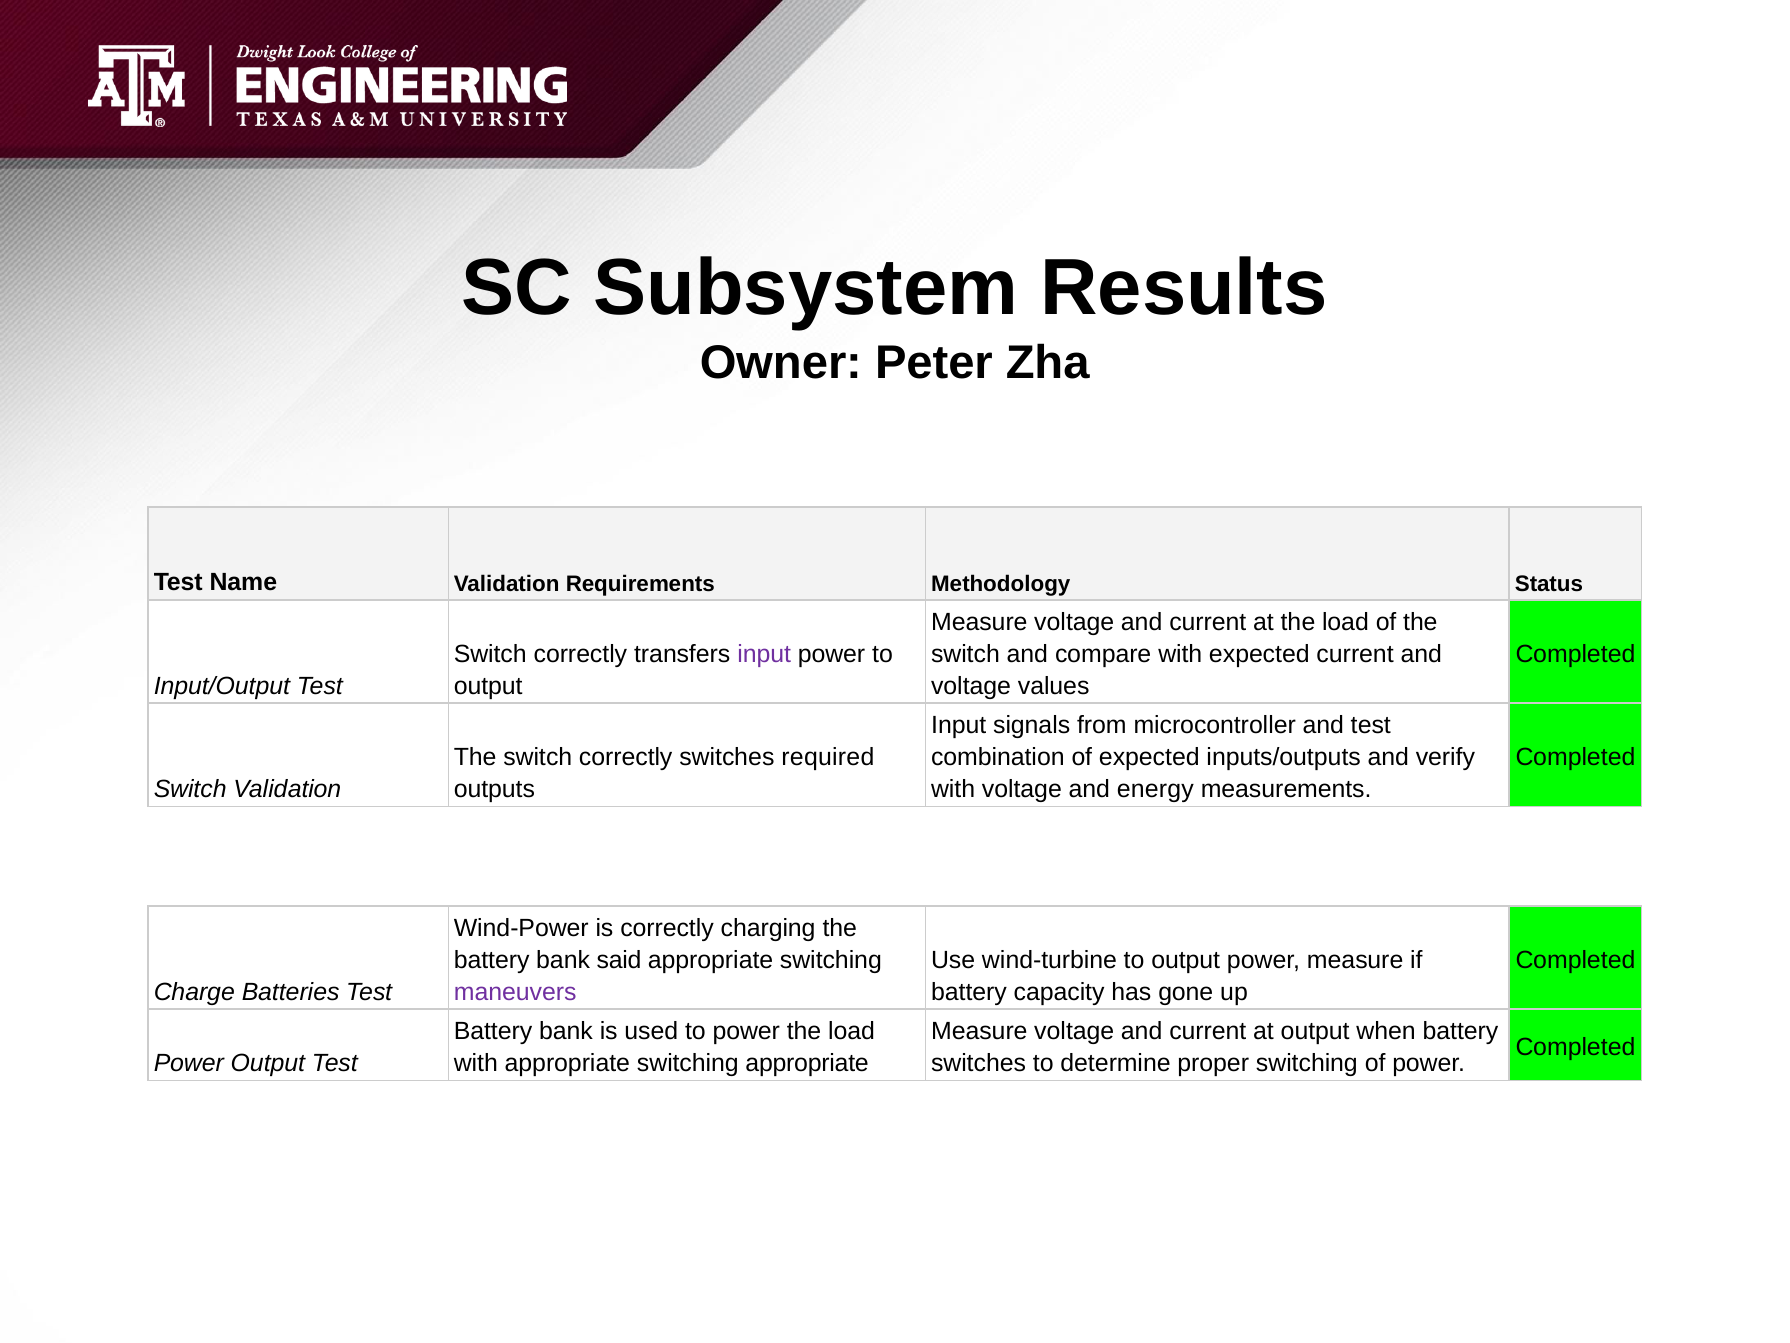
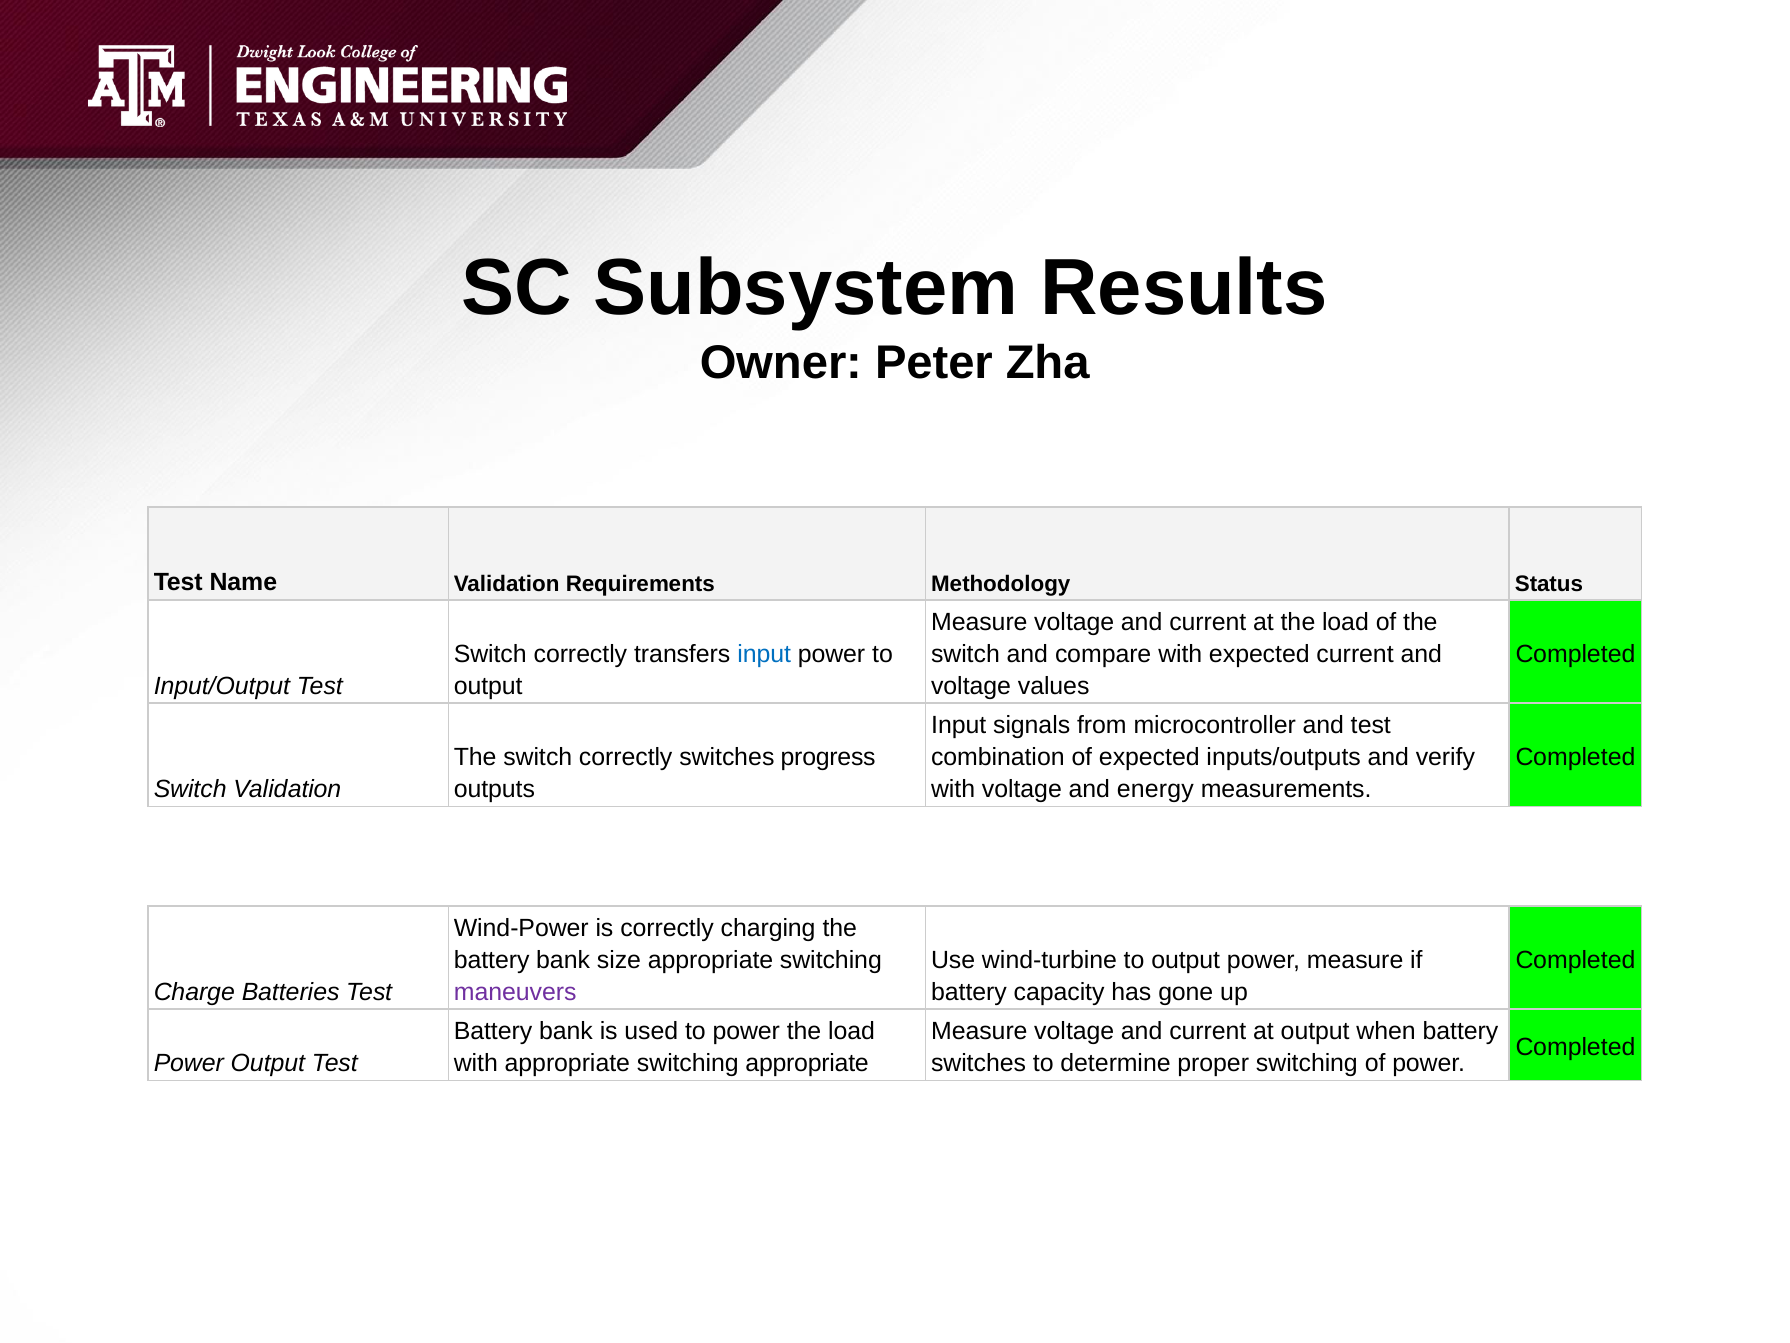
input at (764, 654) colour: purple -> blue
required: required -> progress
said: said -> size
